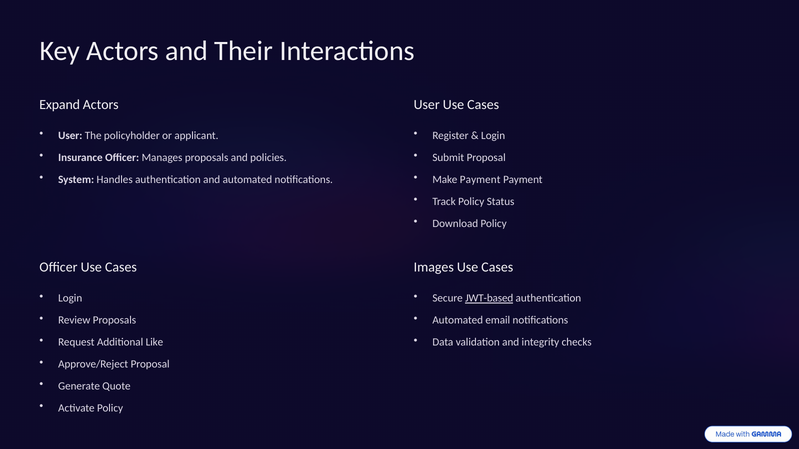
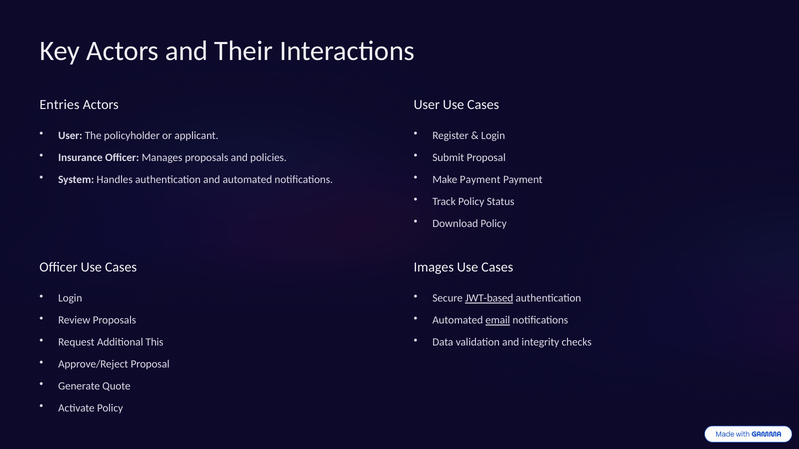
Expand: Expand -> Entries
email underline: none -> present
Like: Like -> This
